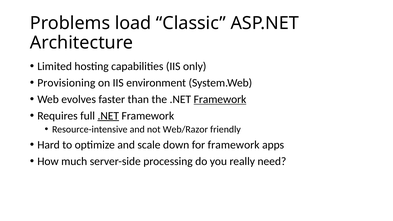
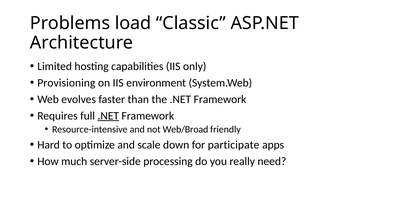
Framework at (220, 99) underline: present -> none
Web/Razor: Web/Razor -> Web/Broad
for framework: framework -> participate
